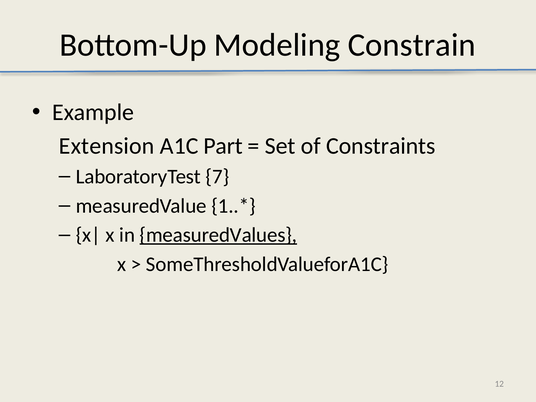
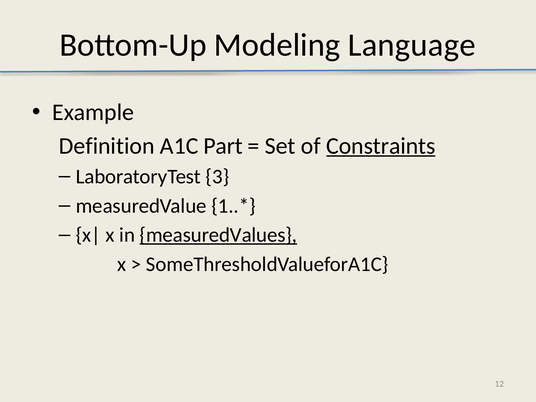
Constrain: Constrain -> Language
Extension: Extension -> Definition
Constraints underline: none -> present
7: 7 -> 3
